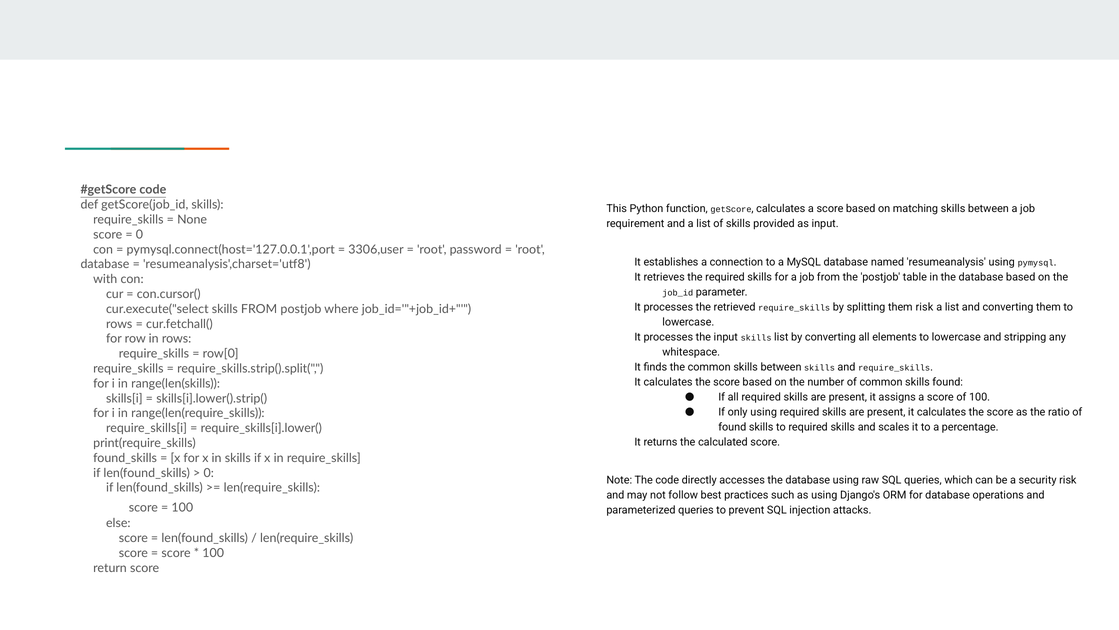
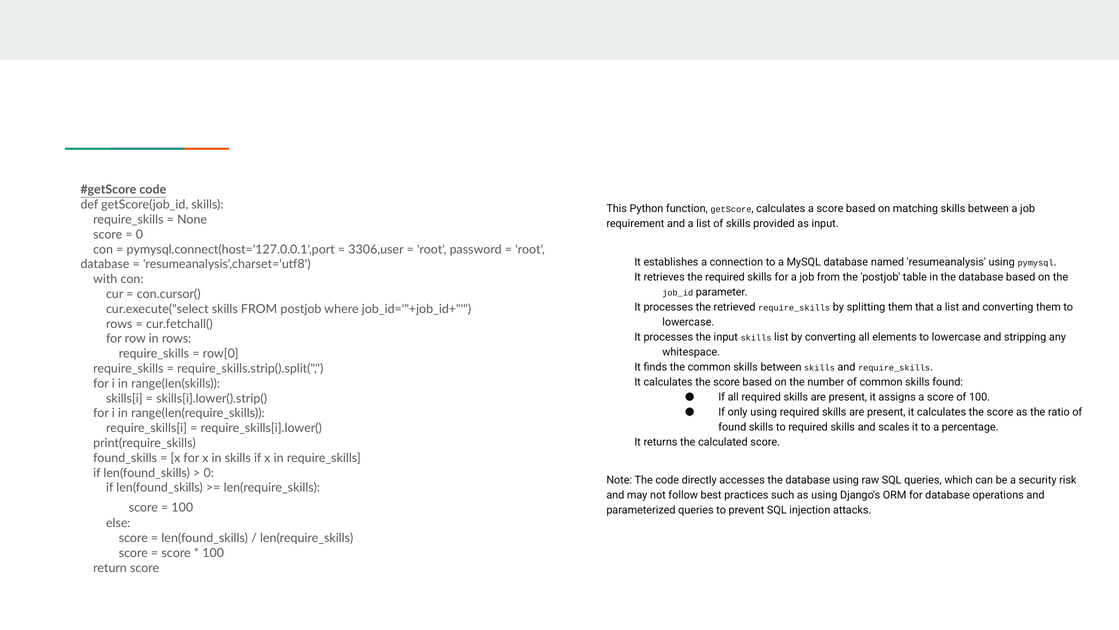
them risk: risk -> that
